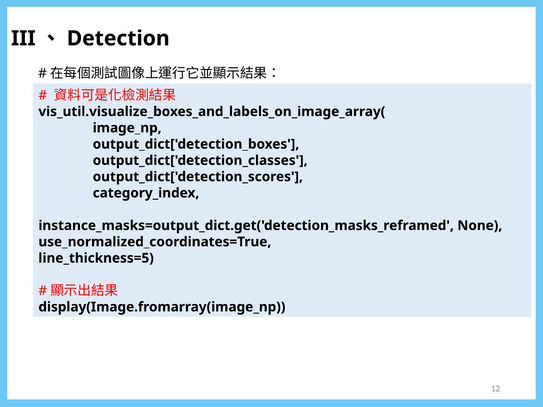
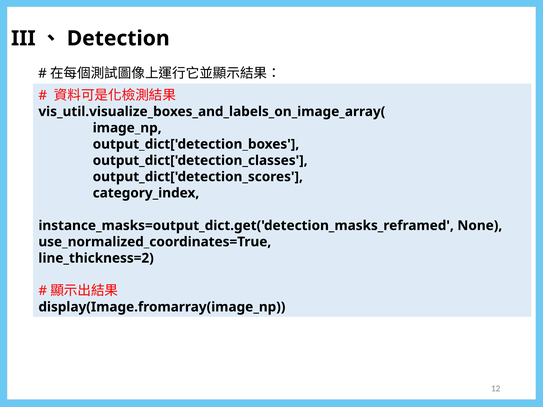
line_thickness=5: line_thickness=5 -> line_thickness=2
